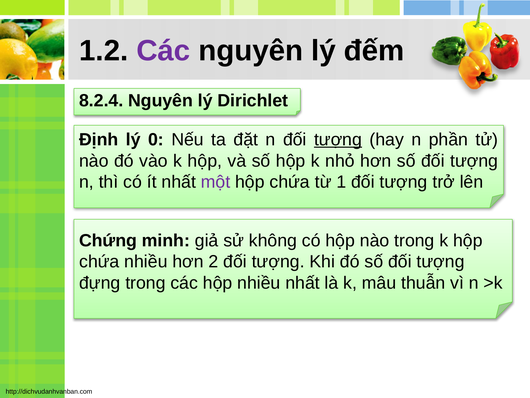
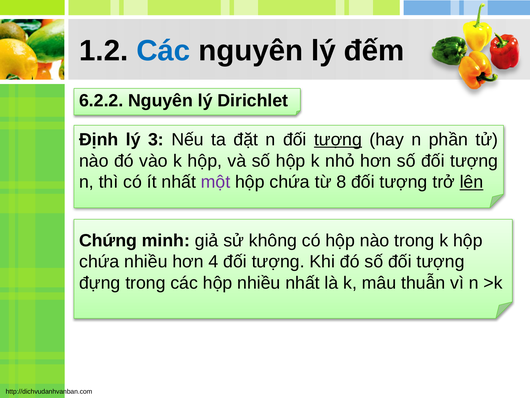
Các at (163, 51) colour: purple -> blue
8.2.4: 8.2.4 -> 6.2.2
0: 0 -> 3
1: 1 -> 8
lên underline: none -> present
2: 2 -> 4
